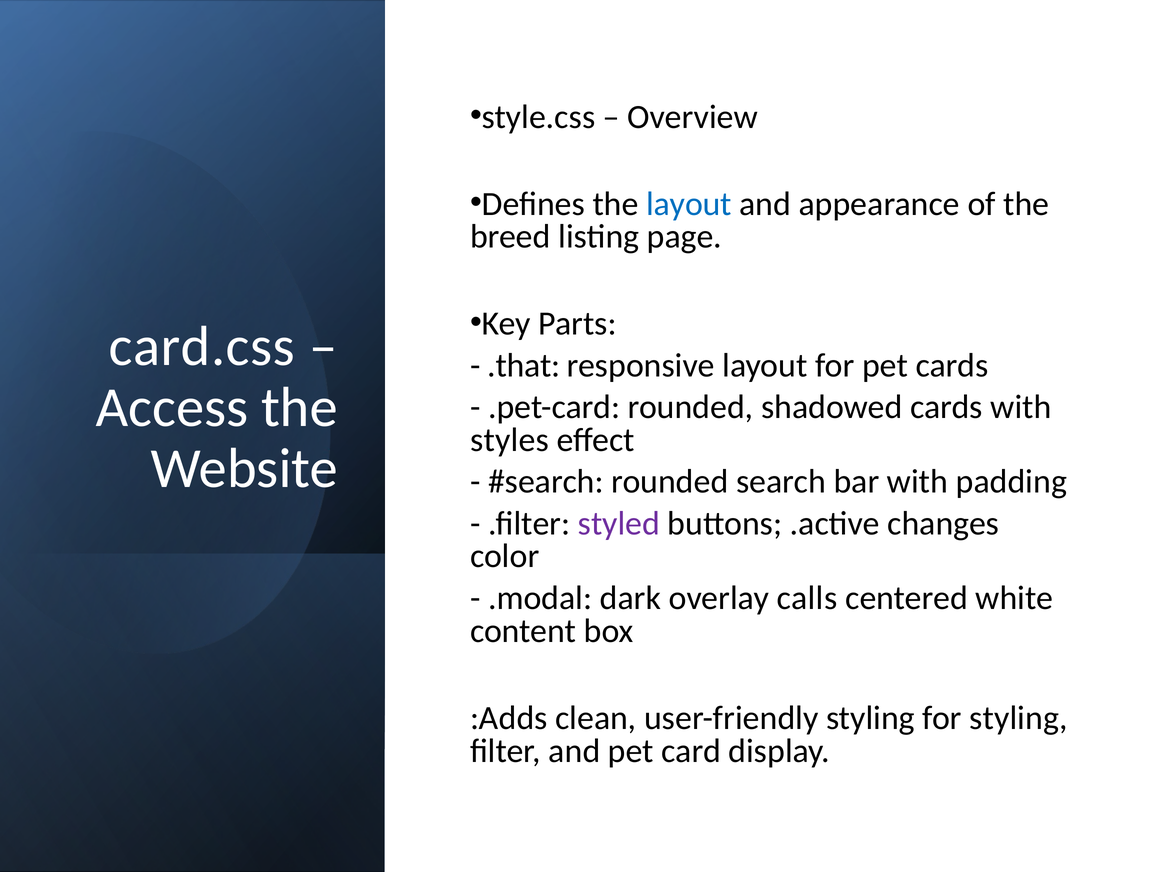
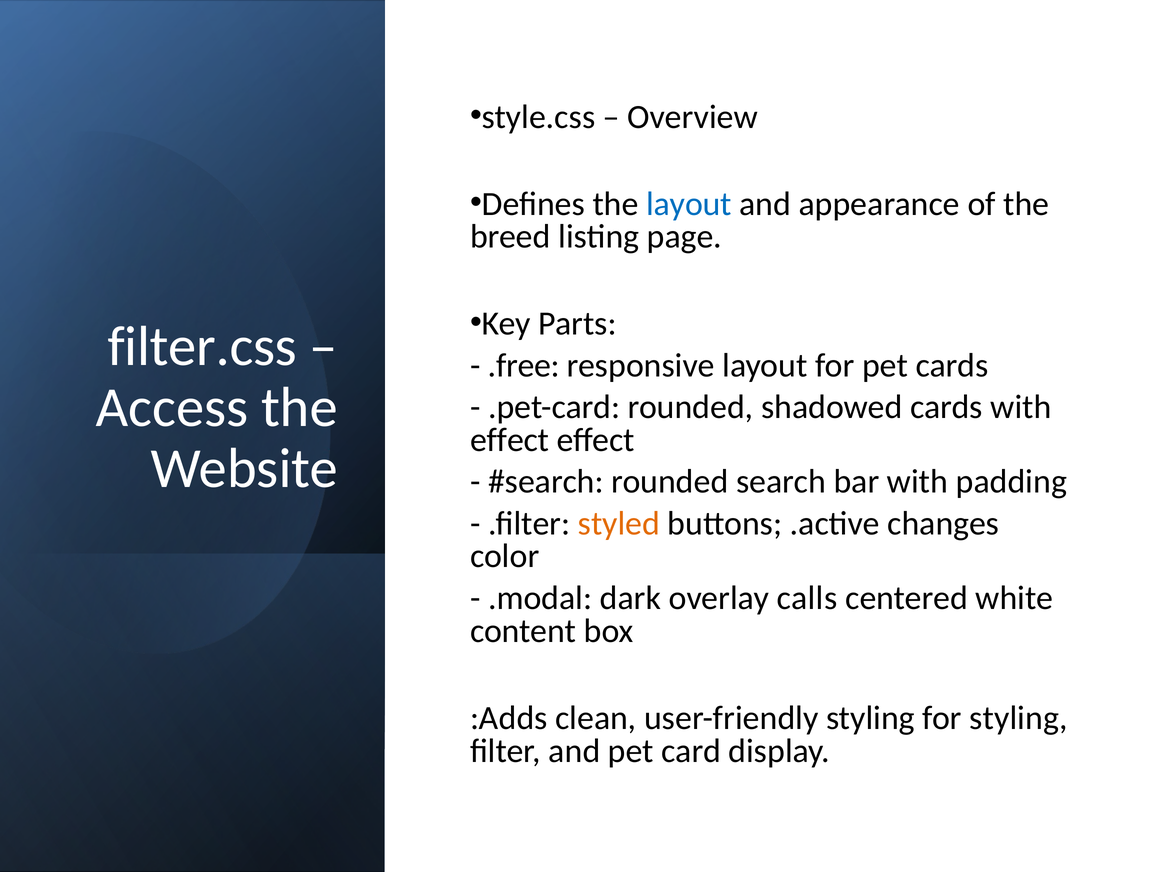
card.css: card.css -> filter.css
.that: .that -> .free
styles at (509, 440): styles -> effect
styled colour: purple -> orange
